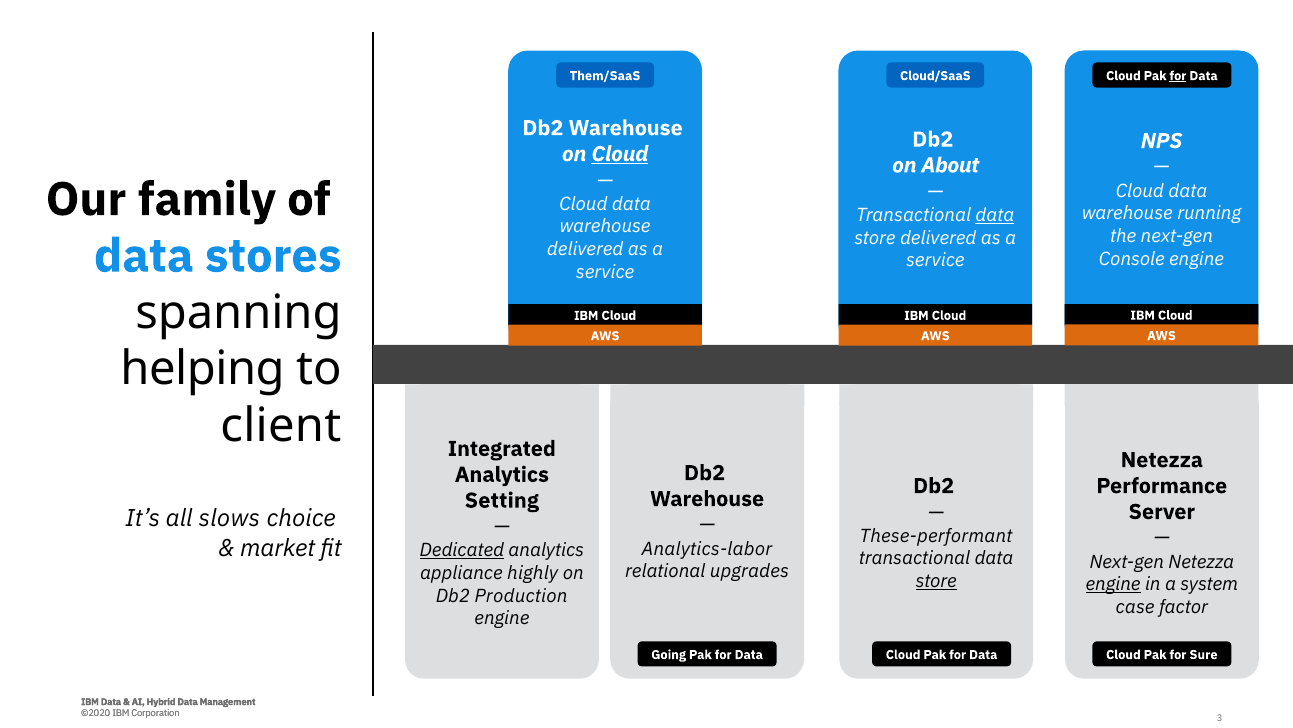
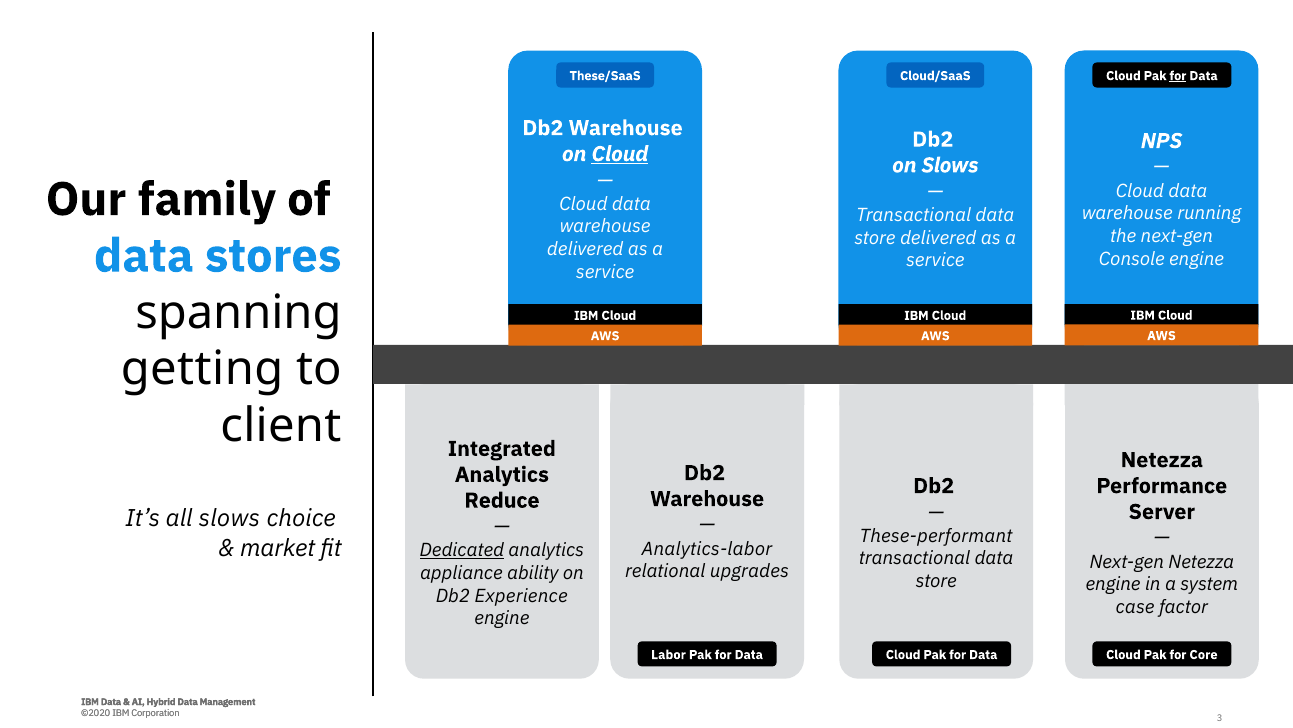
Them/SaaS: Them/SaaS -> These/SaaS
on About: About -> Slows
data at (995, 215) underline: present -> none
helping: helping -> getting
Setting: Setting -> Reduce
highly: highly -> ability
store at (936, 581) underline: present -> none
engine at (1113, 584) underline: present -> none
Production: Production -> Experience
Going: Going -> Labor
Sure: Sure -> Core
